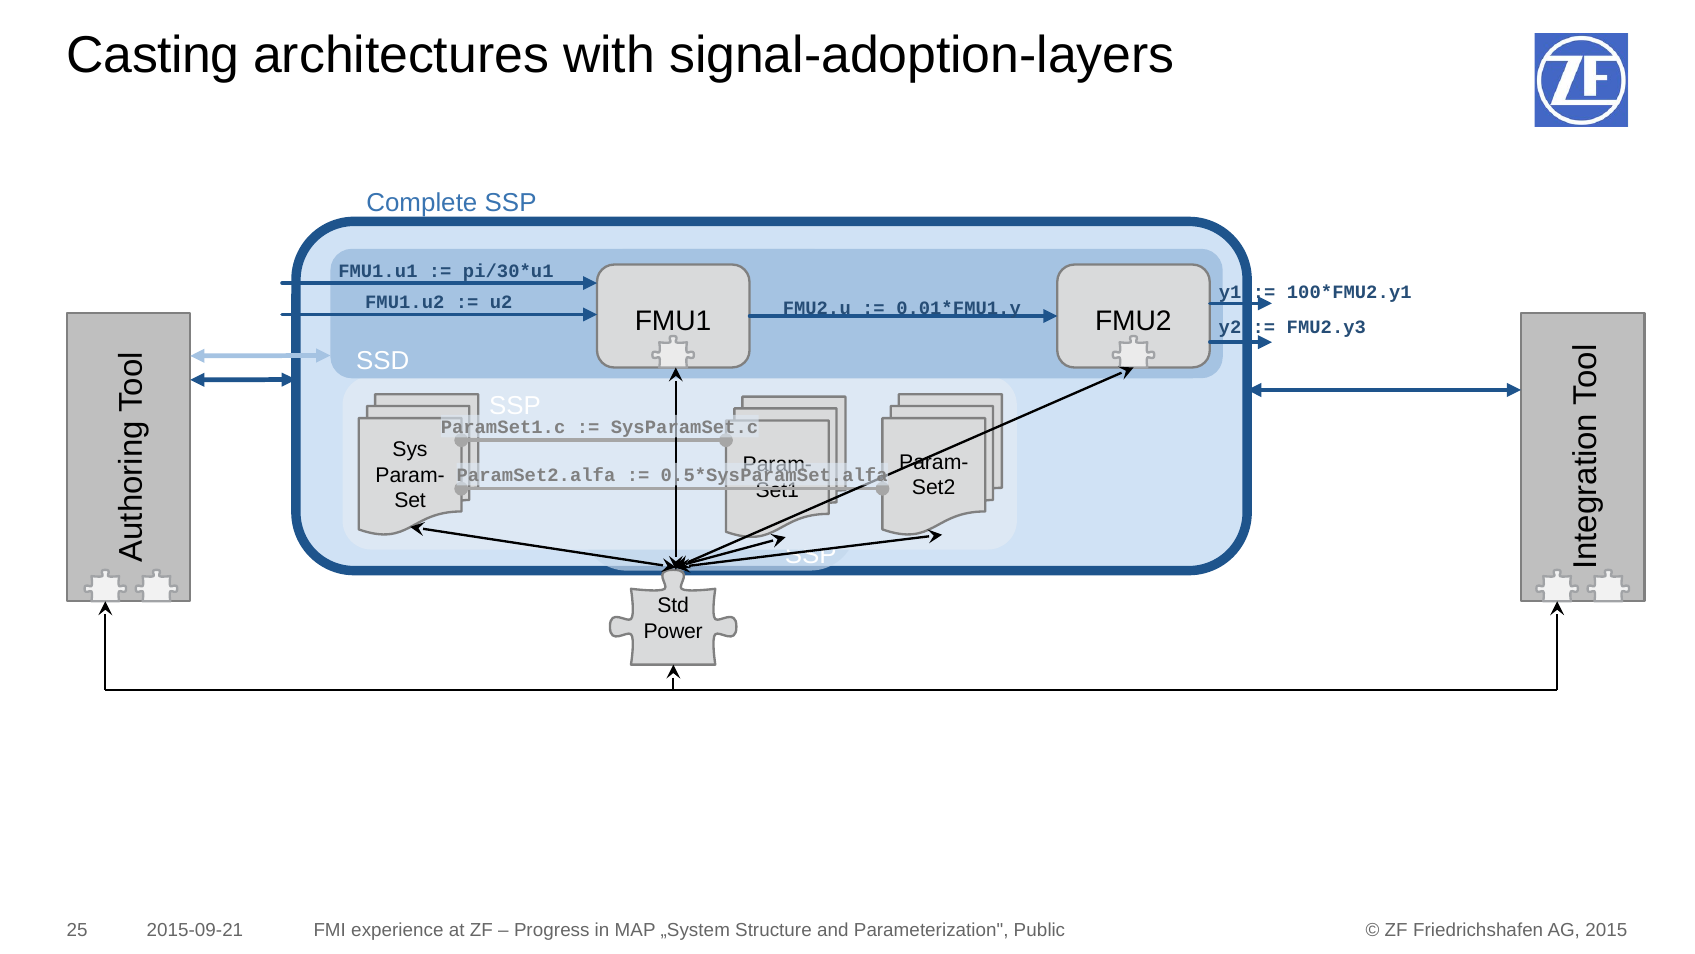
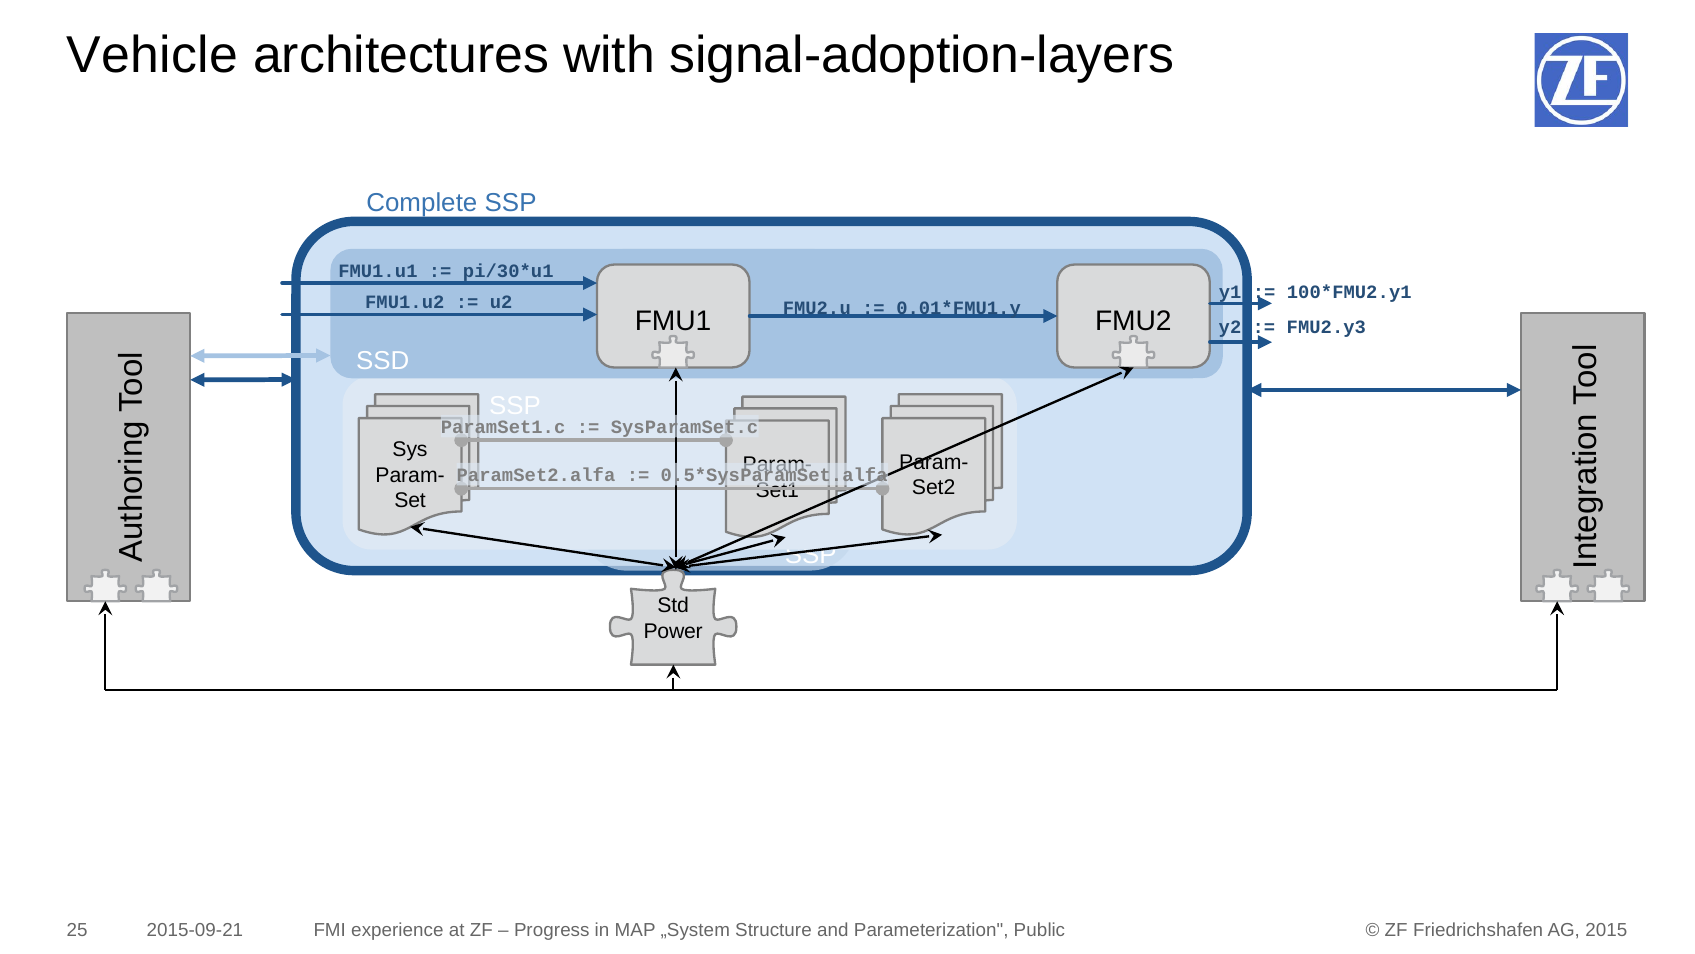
Casting: Casting -> Vehicle
